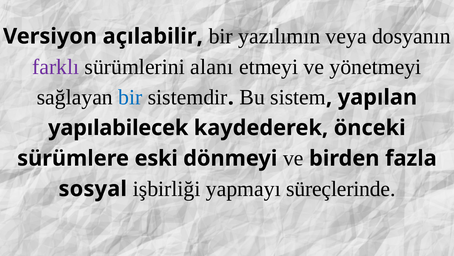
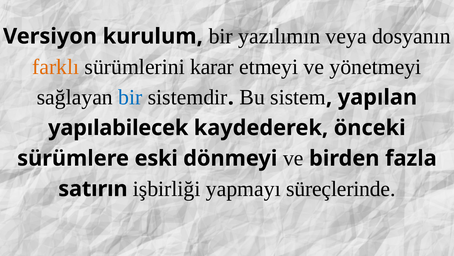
açılabilir: açılabilir -> kurulum
farklı colour: purple -> orange
alanı: alanı -> karar
sosyal: sosyal -> satırın
